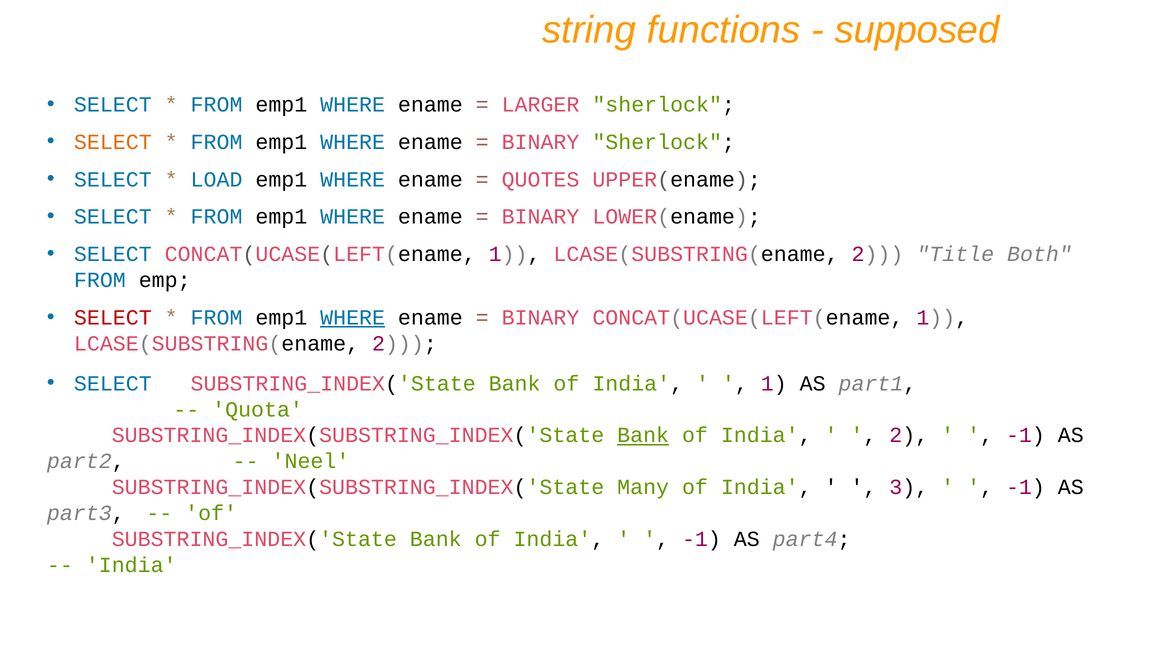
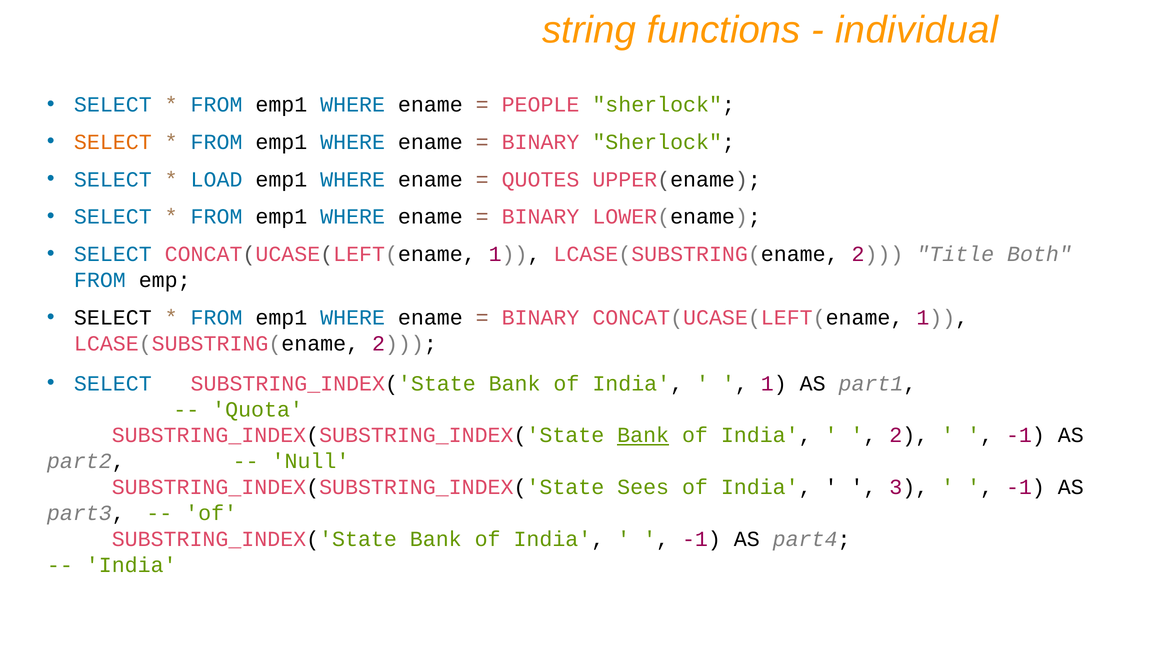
supposed: supposed -> individual
LARGER: LARGER -> PEOPLE
SELECT at (113, 318) colour: red -> black
WHERE at (353, 318) underline: present -> none
Neel: Neel -> Null
Many: Many -> Sees
